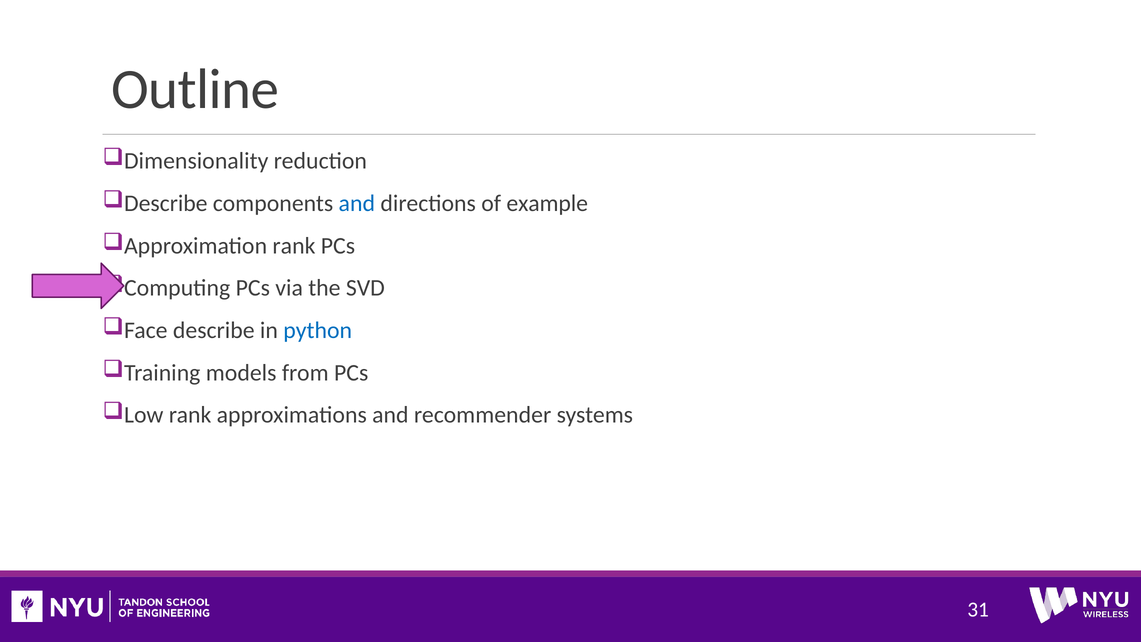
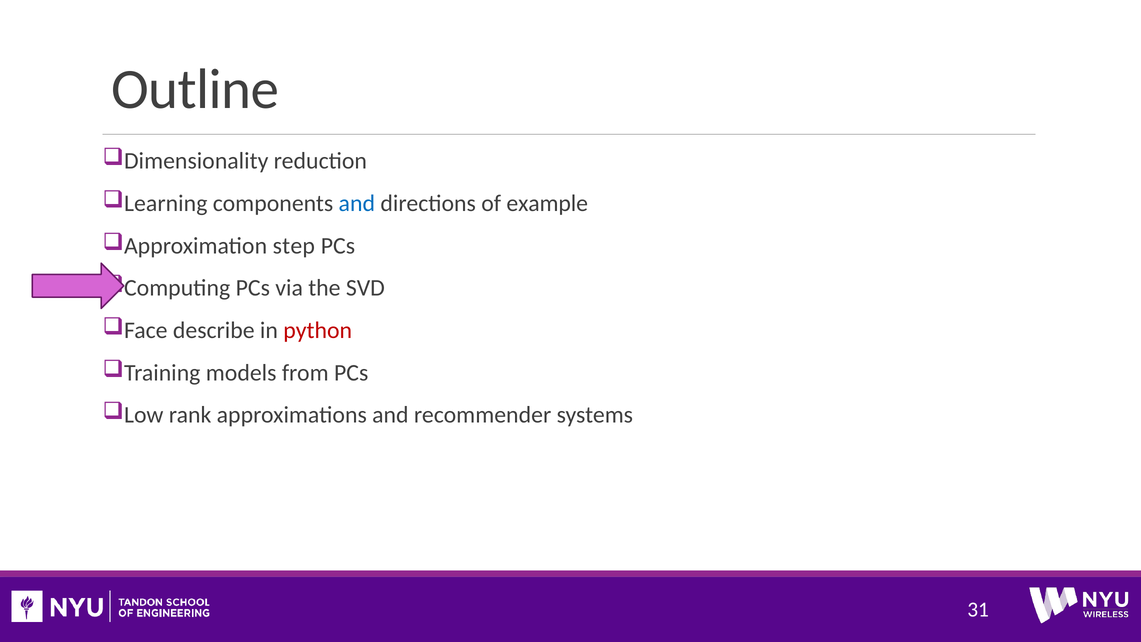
Describe at (166, 203): Describe -> Learning
Approximation rank: rank -> step
python colour: blue -> red
